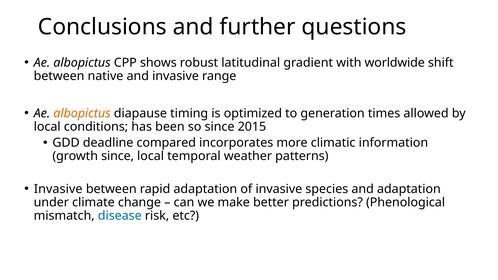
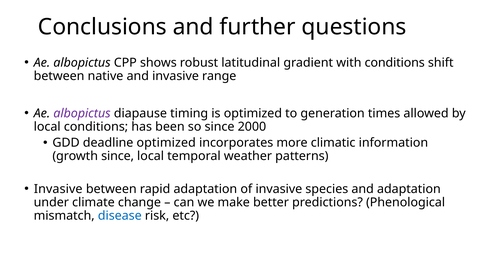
with worldwide: worldwide -> conditions
albopictus at (82, 113) colour: orange -> purple
2015: 2015 -> 2000
deadline compared: compared -> optimized
